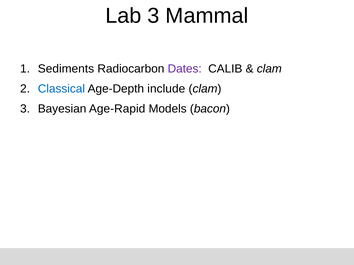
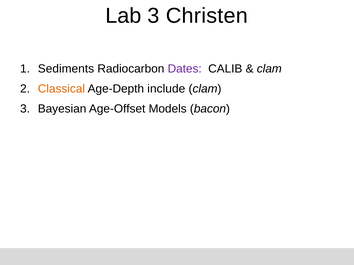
Mammal: Mammal -> Christen
Classical colour: blue -> orange
Age-Rapid: Age-Rapid -> Age-Offset
